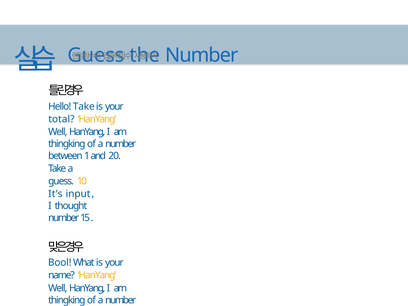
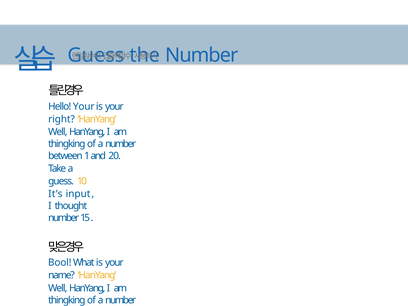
Hello Take: Take -> Your
total at (61, 119): total -> right
